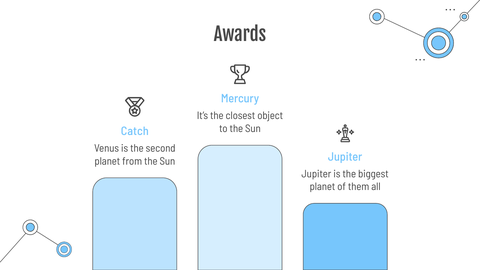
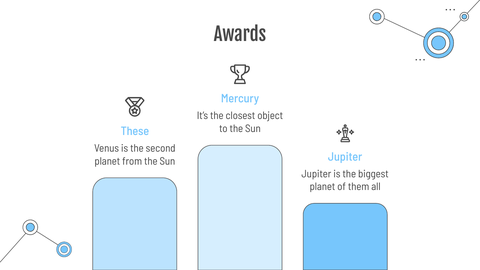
Catch: Catch -> These
